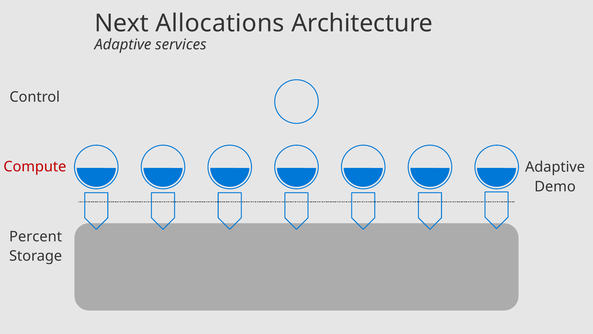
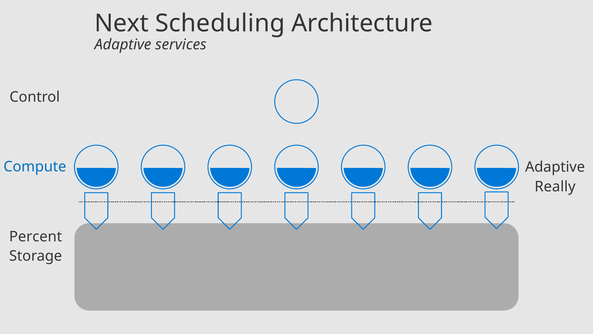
Allocations: Allocations -> Scheduling
Compute colour: red -> blue
Demo: Demo -> Really
